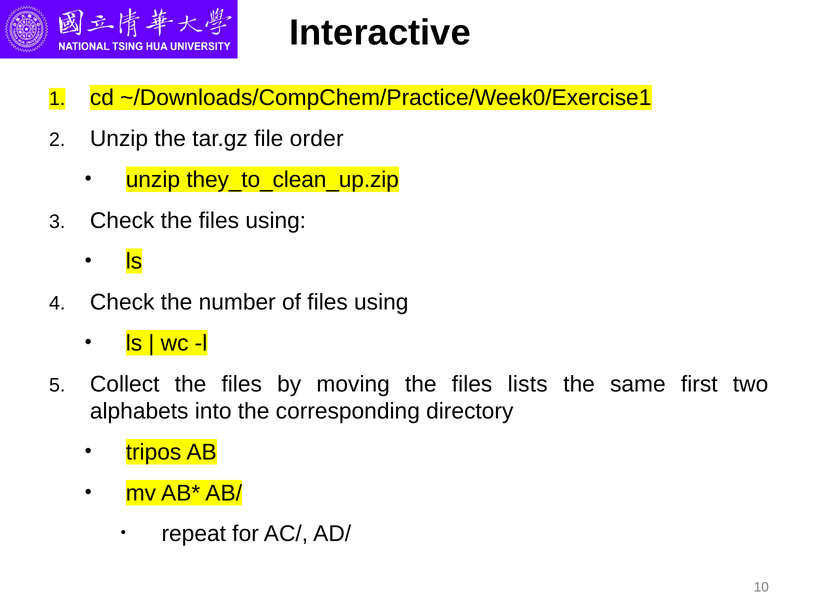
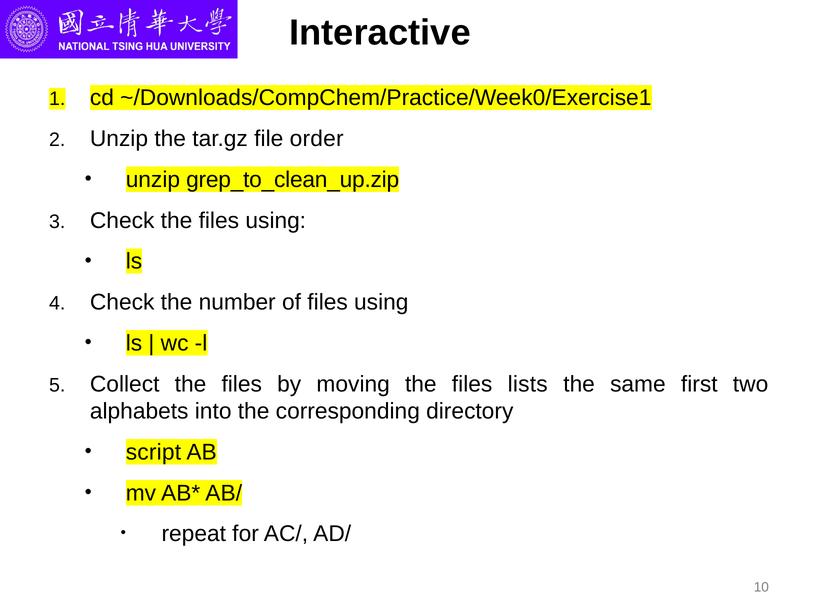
they_to_clean_up.zip: they_to_clean_up.zip -> grep_to_clean_up.zip
tripos: tripos -> script
